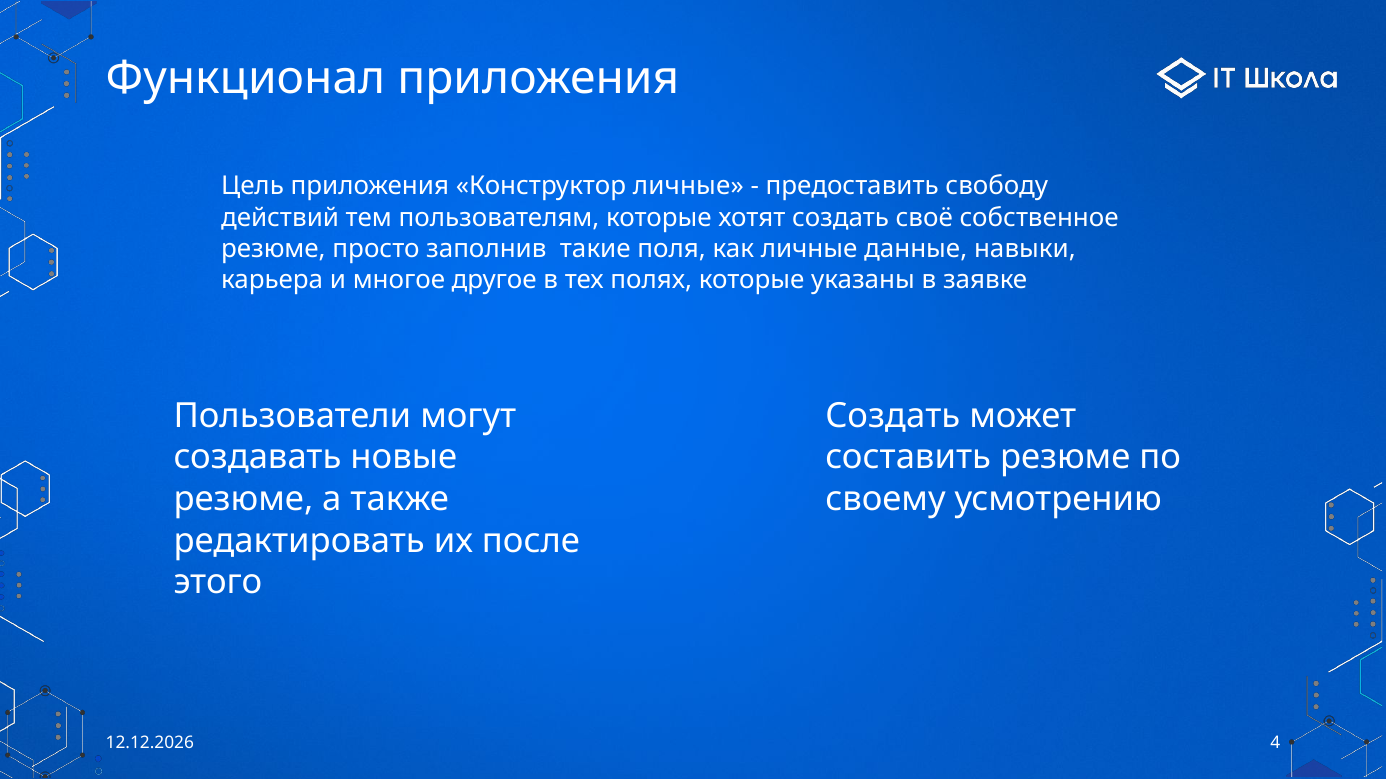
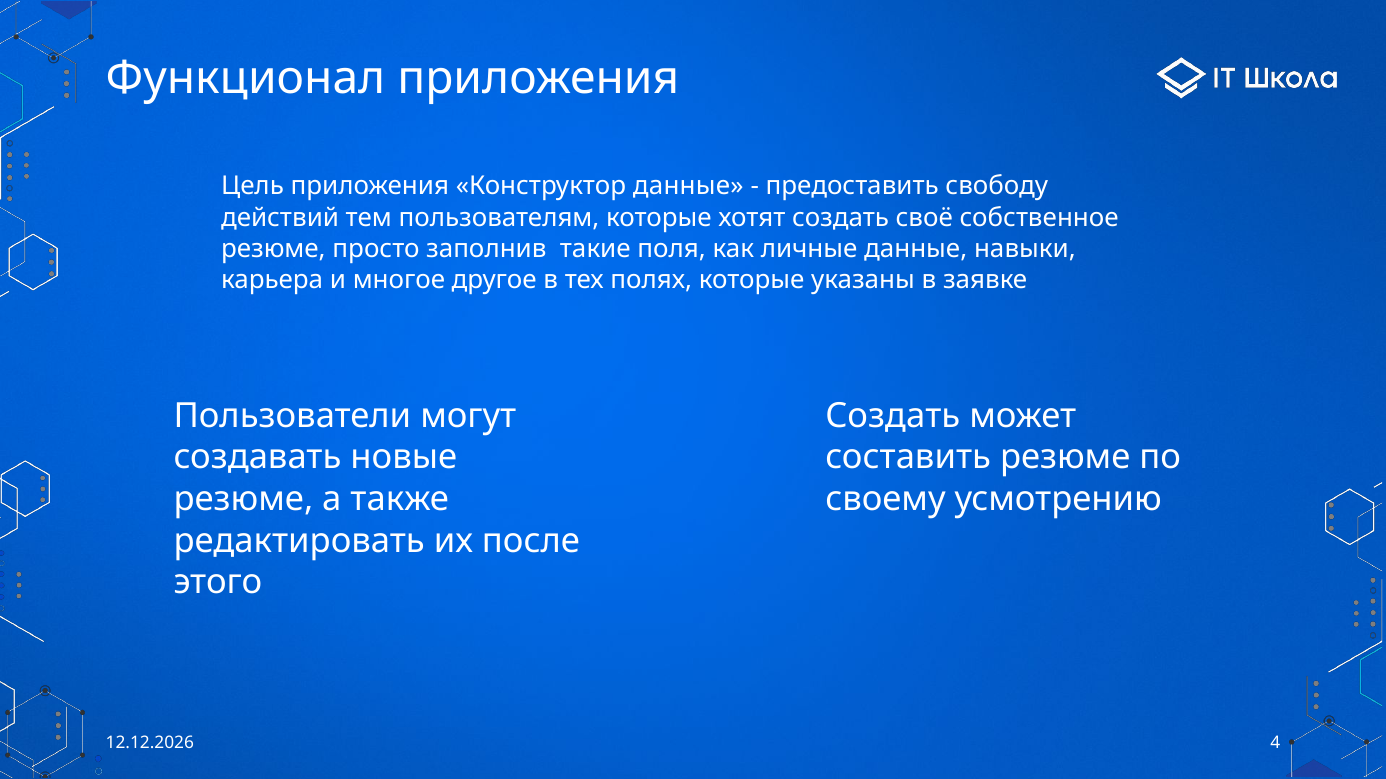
Конструктор личные: личные -> данные
